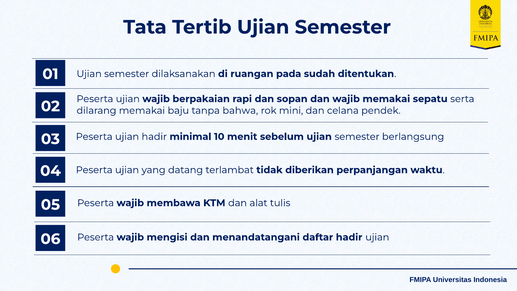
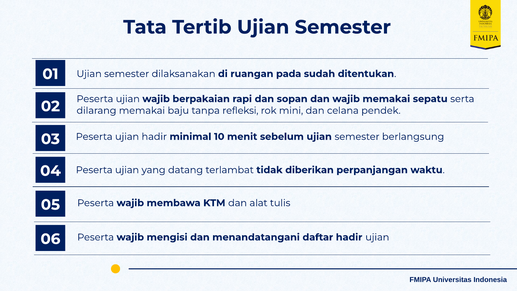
bahwa: bahwa -> refleksi
